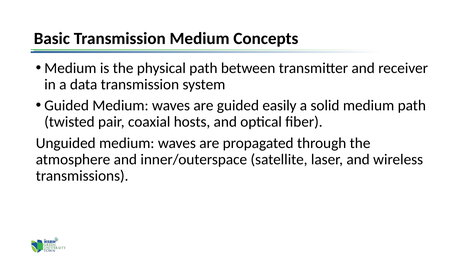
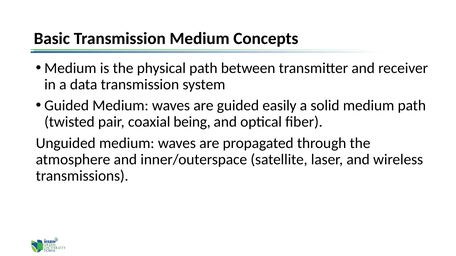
hosts: hosts -> being
